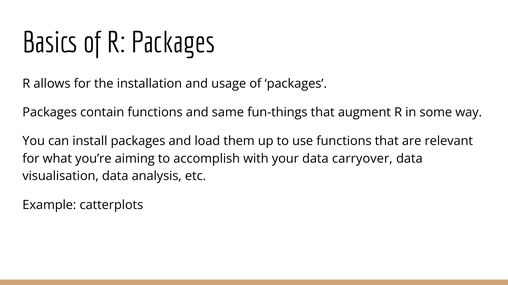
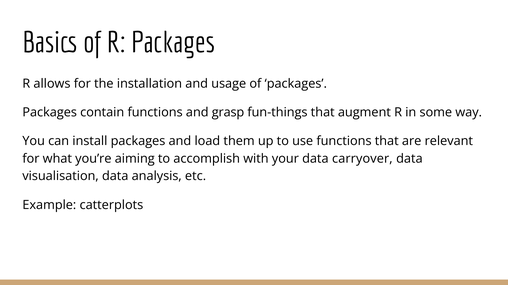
same: same -> grasp
